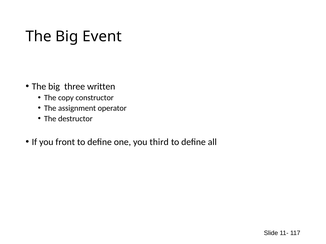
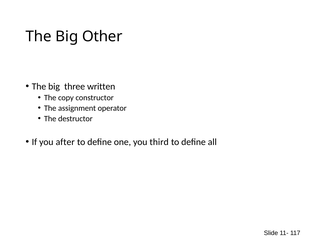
Event: Event -> Other
front: front -> after
